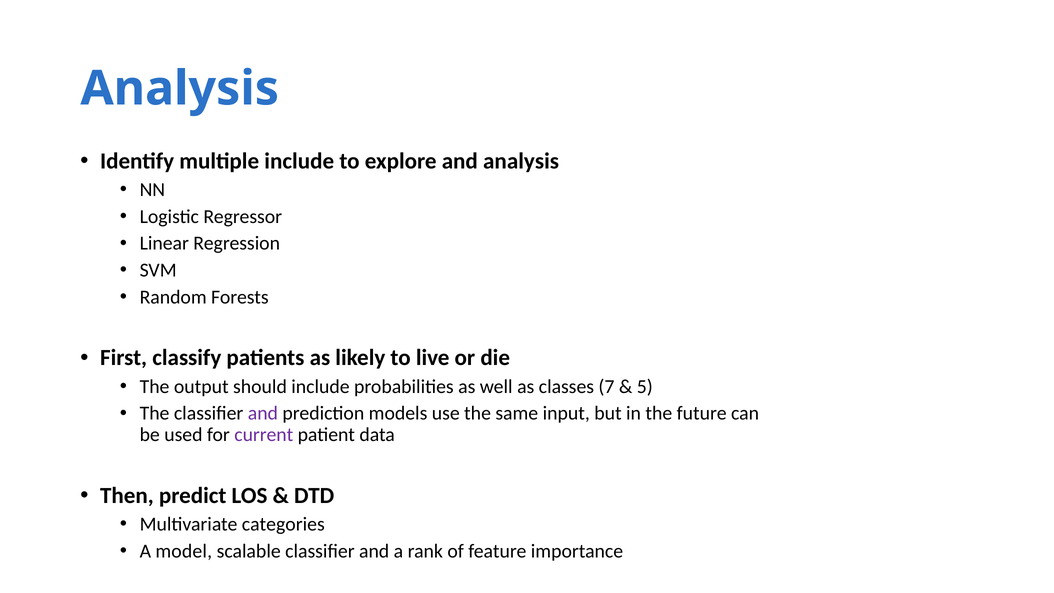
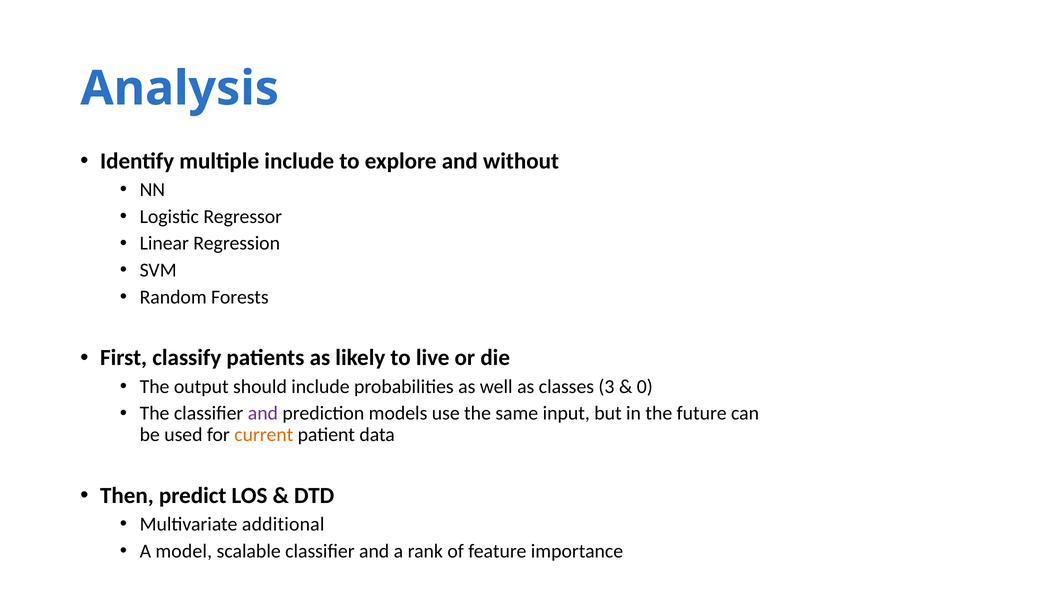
and analysis: analysis -> without
7: 7 -> 3
5: 5 -> 0
current colour: purple -> orange
categories: categories -> additional
